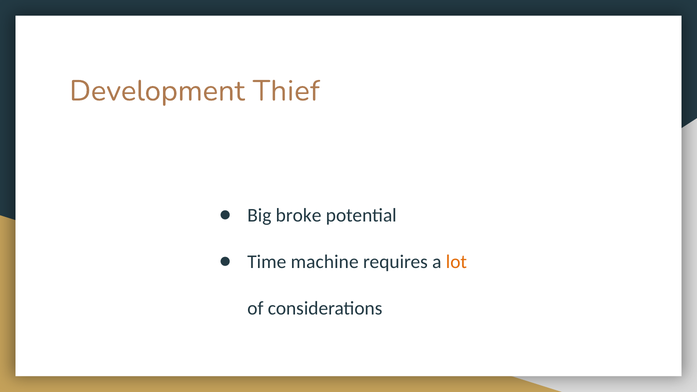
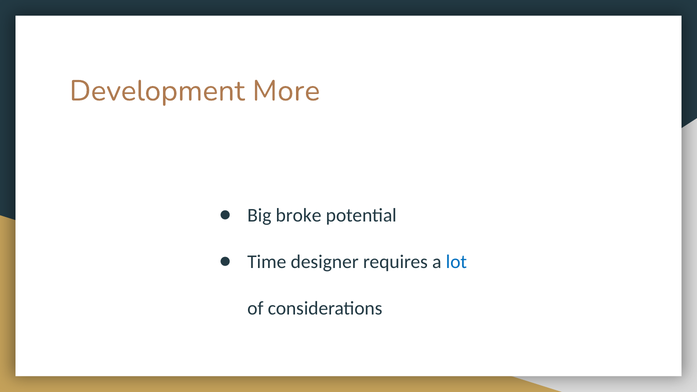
Thief: Thief -> More
machine: machine -> designer
lot colour: orange -> blue
